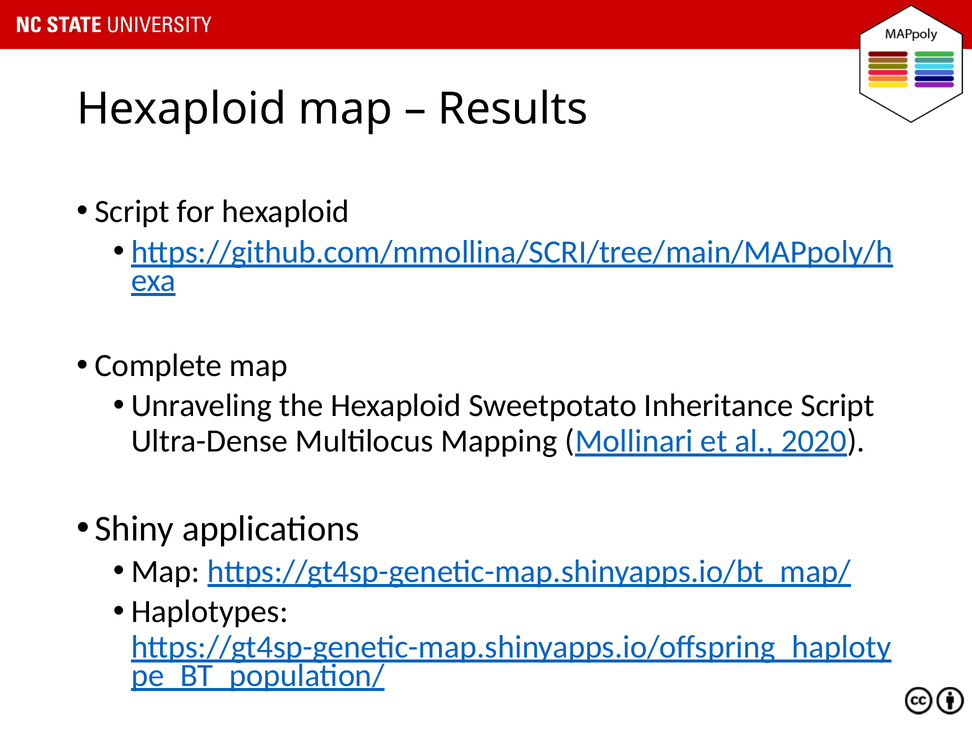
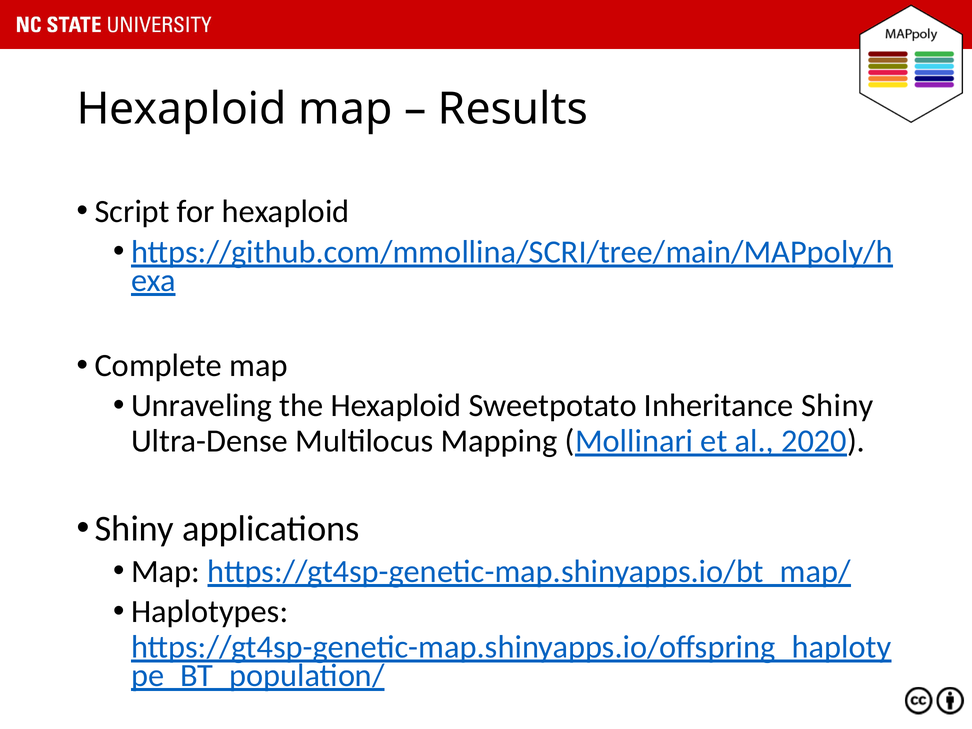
Inheritance Script: Script -> Shiny
